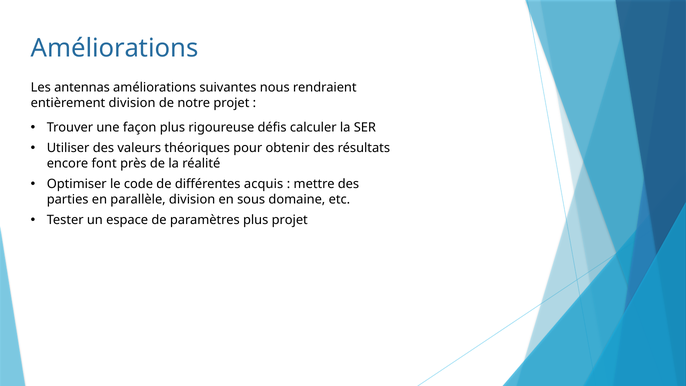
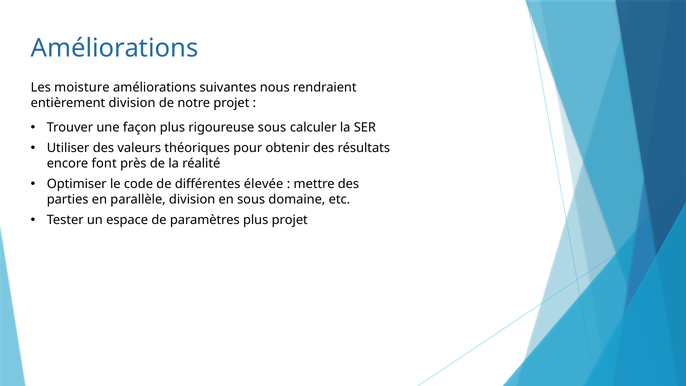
antennas: antennas -> moisture
rigoureuse défis: défis -> sous
acquis: acquis -> élevée
